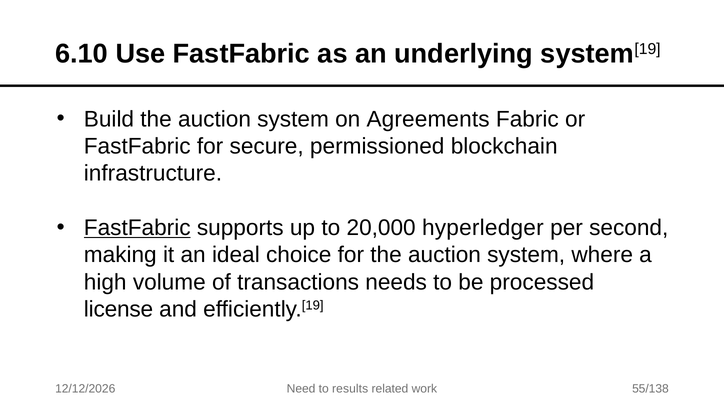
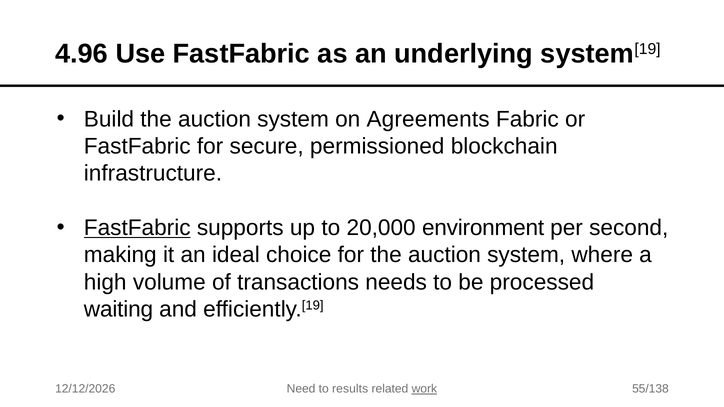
6.10: 6.10 -> 4.96
hyperledger: hyperledger -> environment
license: license -> waiting
work underline: none -> present
